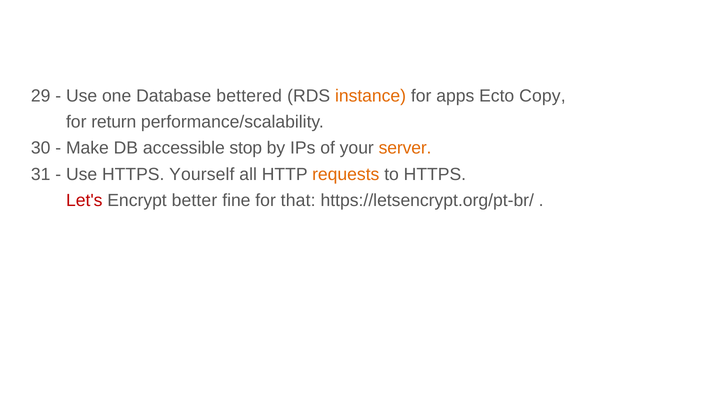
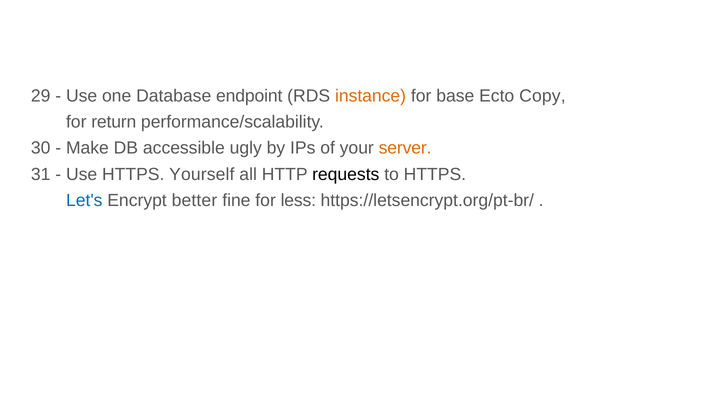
bettered: bettered -> endpoint
apps: apps -> base
stop: stop -> ugly
requests colour: orange -> black
Let's colour: red -> blue
that: that -> less
